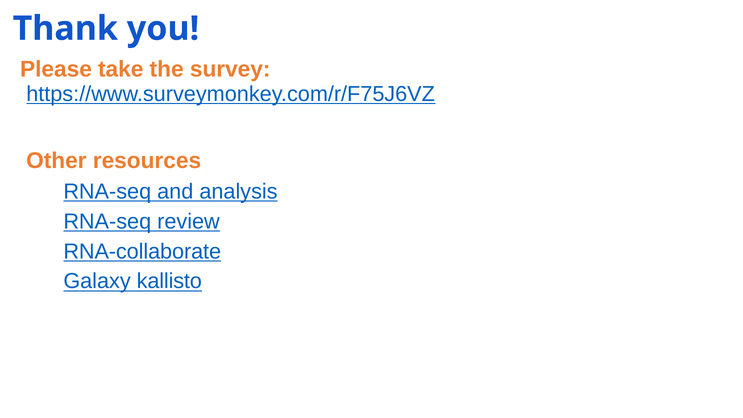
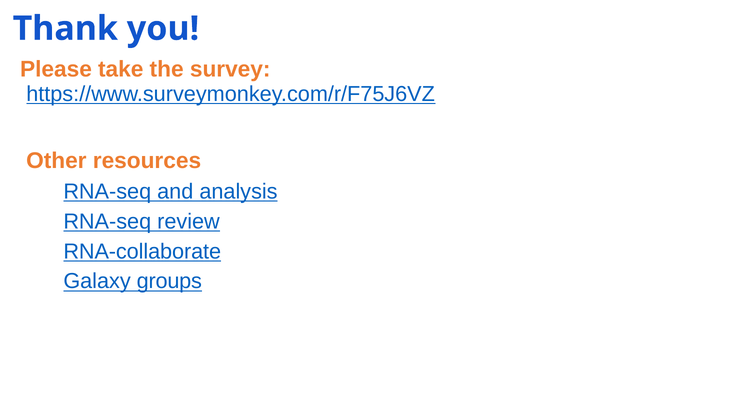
kallisto: kallisto -> groups
